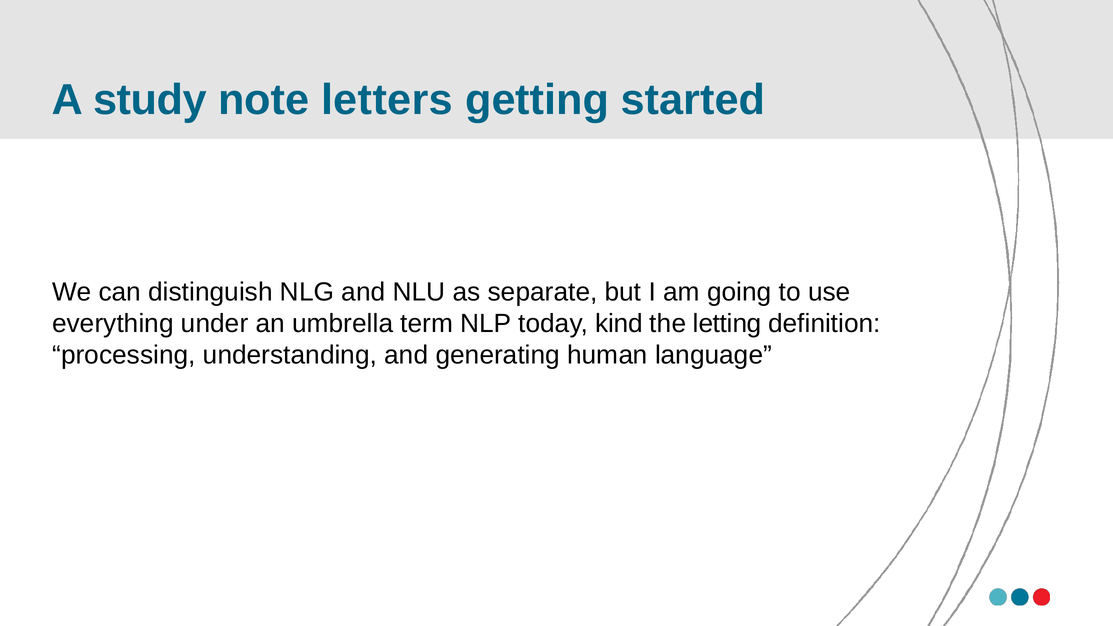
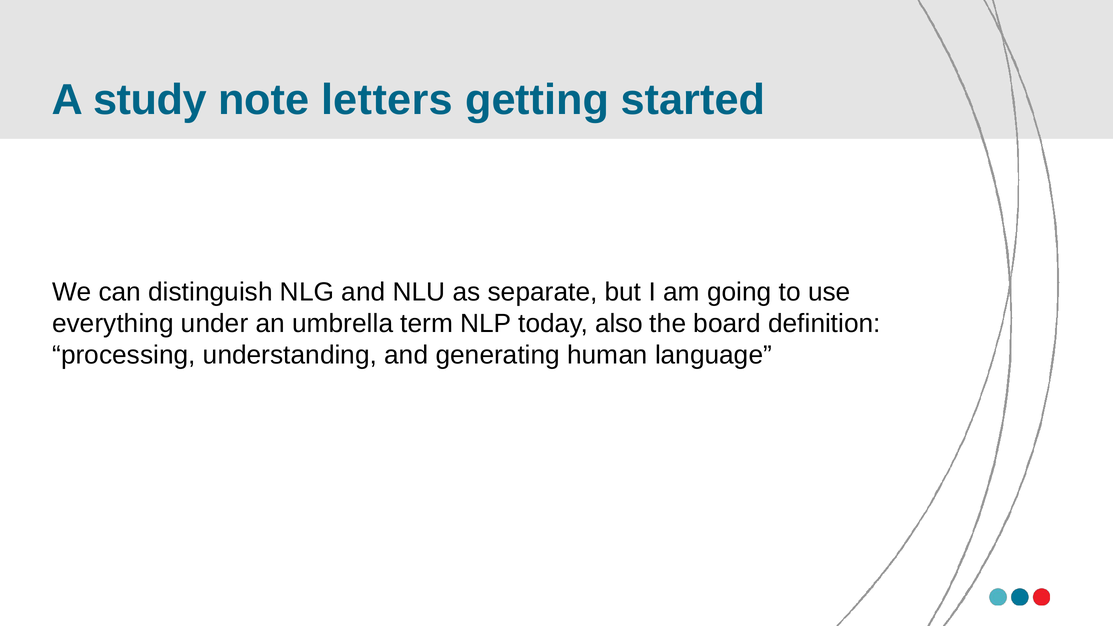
kind: kind -> also
letting: letting -> board
